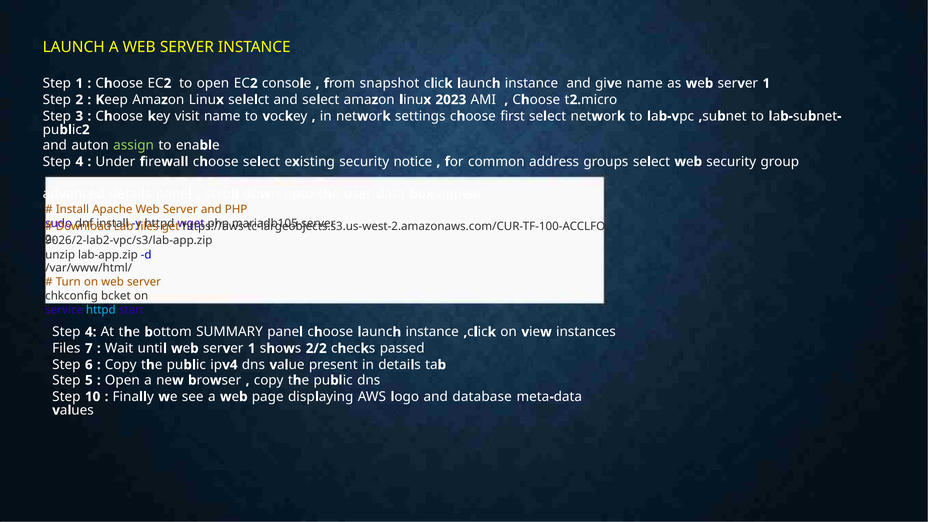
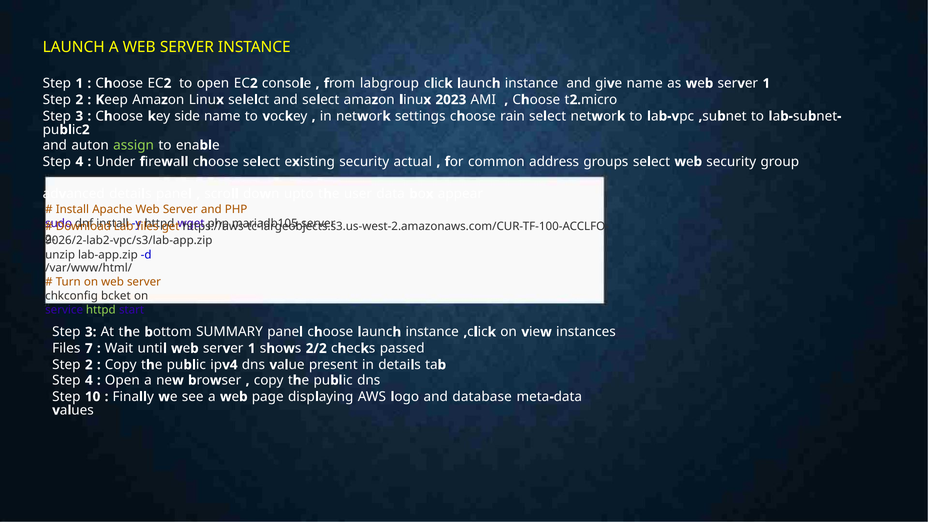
snapshot: snapshot -> labgroup
visit: visit -> side
first: first -> rain
notice: notice -> actual
httpd at (101, 310) colour: light blue -> light green
4 at (91, 332): 4 -> 3
6 at (89, 365): 6 -> 2
5 at (89, 380): 5 -> 4
